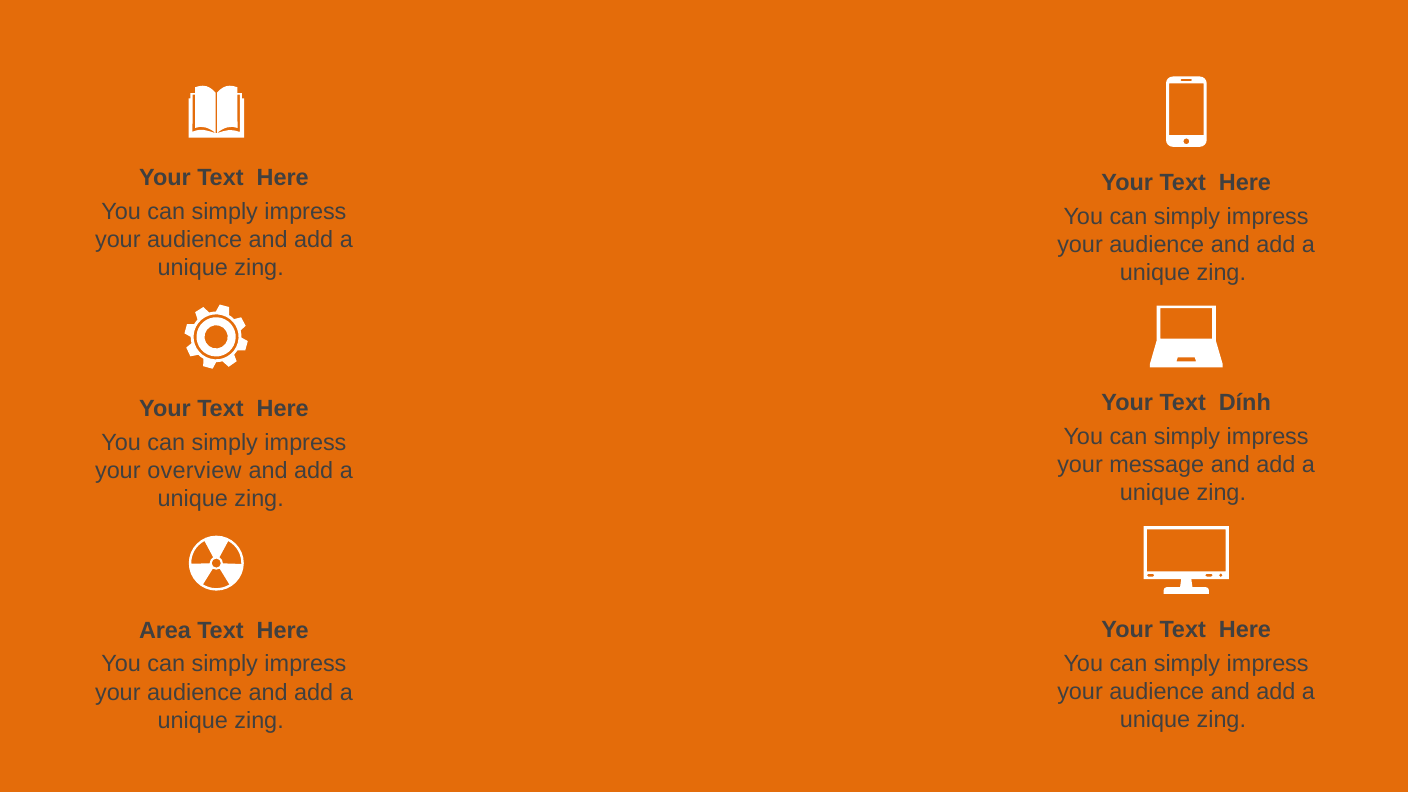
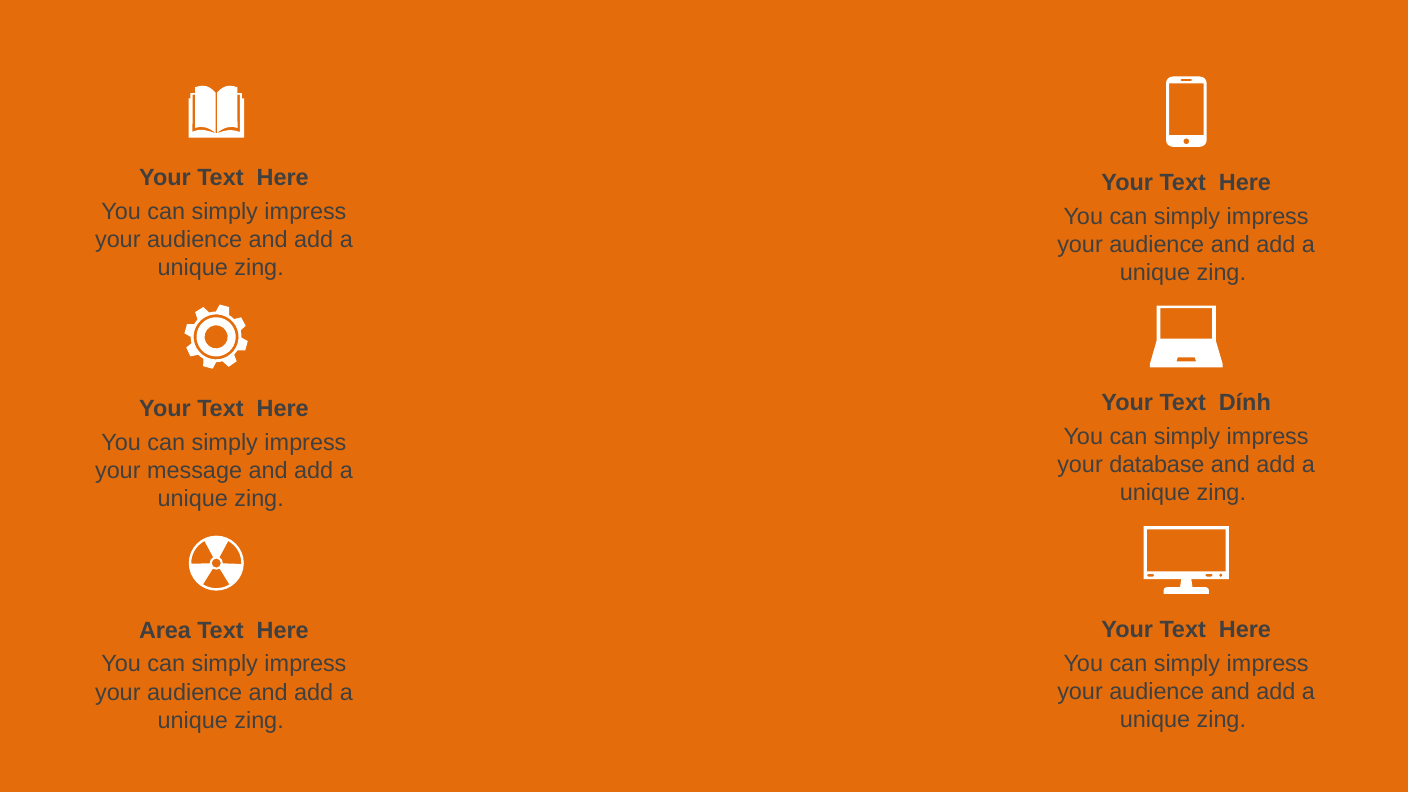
message: message -> database
overview: overview -> message
